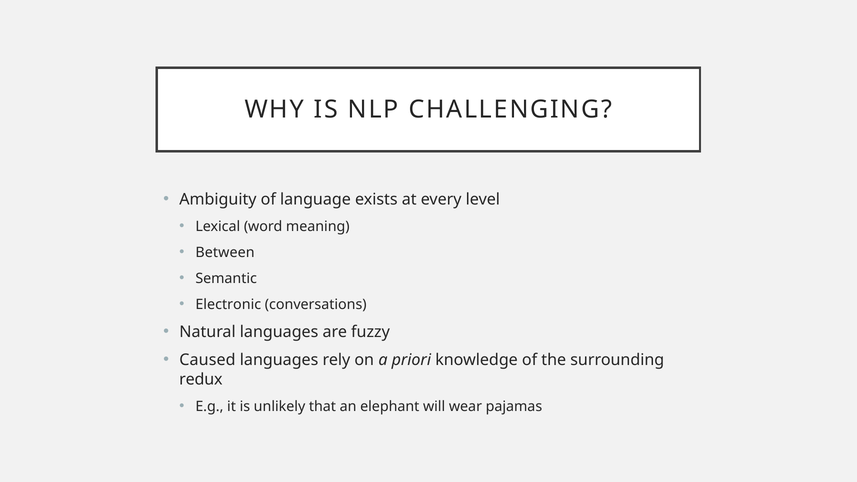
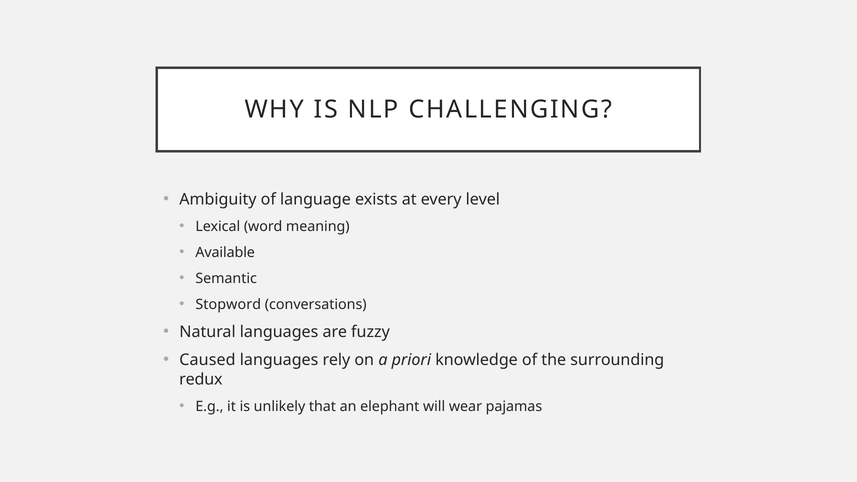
Between: Between -> Available
Electronic: Electronic -> Stopword
